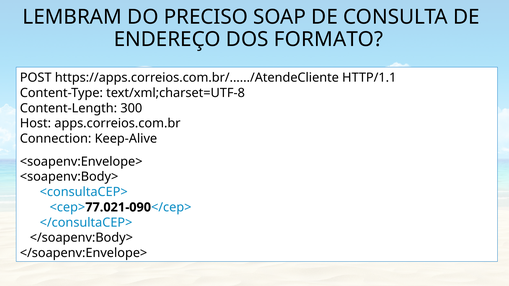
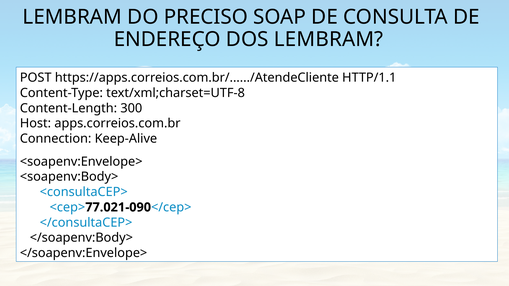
DOS FORMATO: FORMATO -> LEMBRAM
